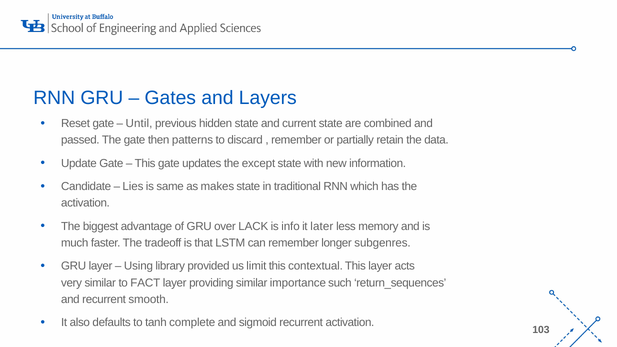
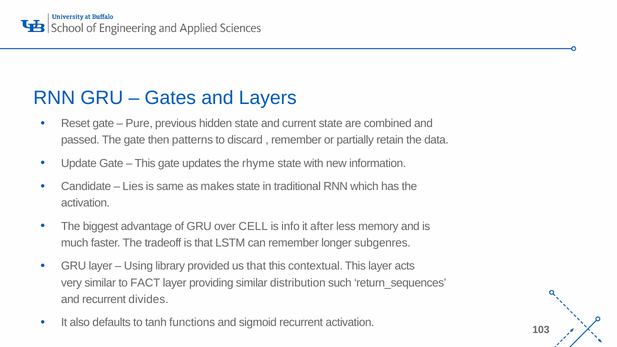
Until: Until -> Pure
except: except -> rhyme
LACK: LACK -> CELL
later: later -> after
us limit: limit -> that
importance: importance -> distribution
smooth: smooth -> divides
complete: complete -> functions
